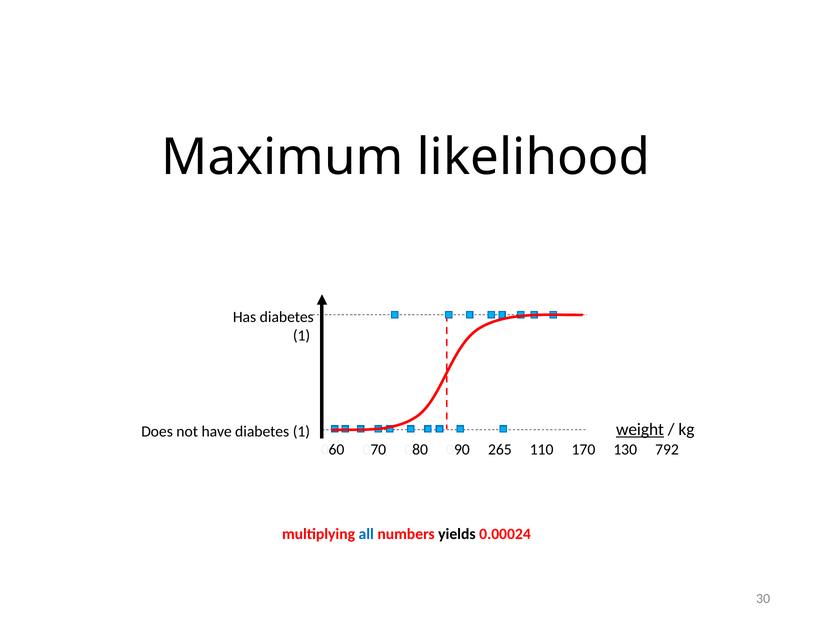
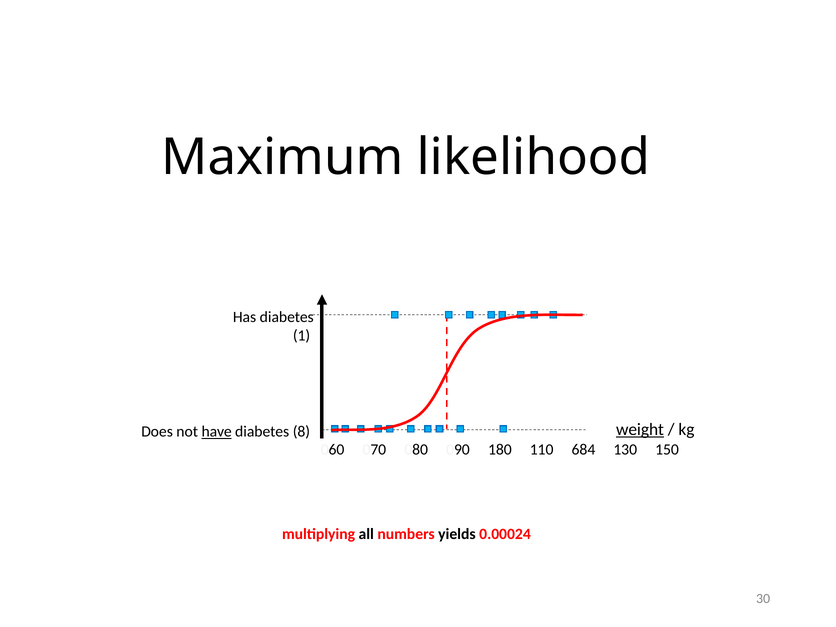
have underline: none -> present
1 at (301, 432): 1 -> 8
265: 265 -> 180
170: 170 -> 684
792: 792 -> 150
all colour: blue -> black
